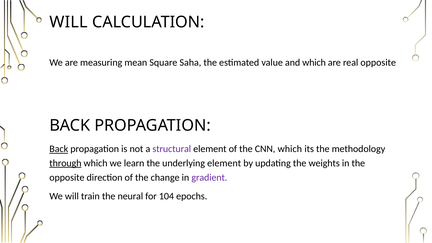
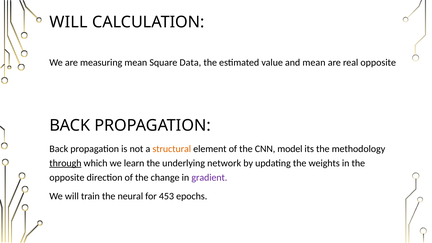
Saha: Saha -> Data
and which: which -> mean
Back at (59, 149) underline: present -> none
structural colour: purple -> orange
CNN which: which -> model
underlying element: element -> network
104: 104 -> 453
